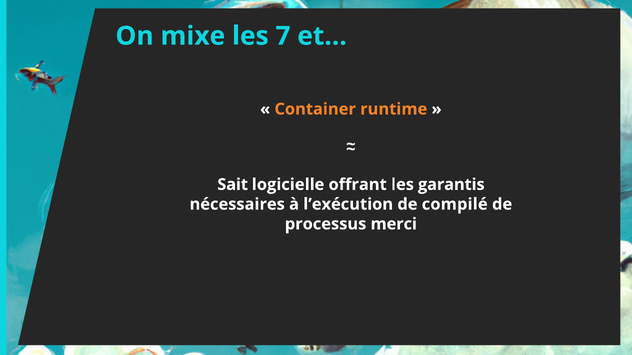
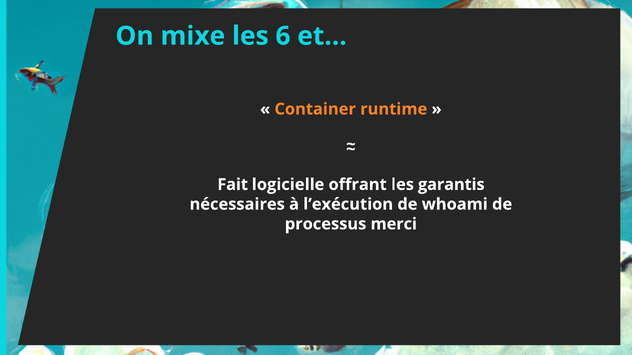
7: 7 -> 6
Sait: Sait -> Fait
compilé: compilé -> whoami
